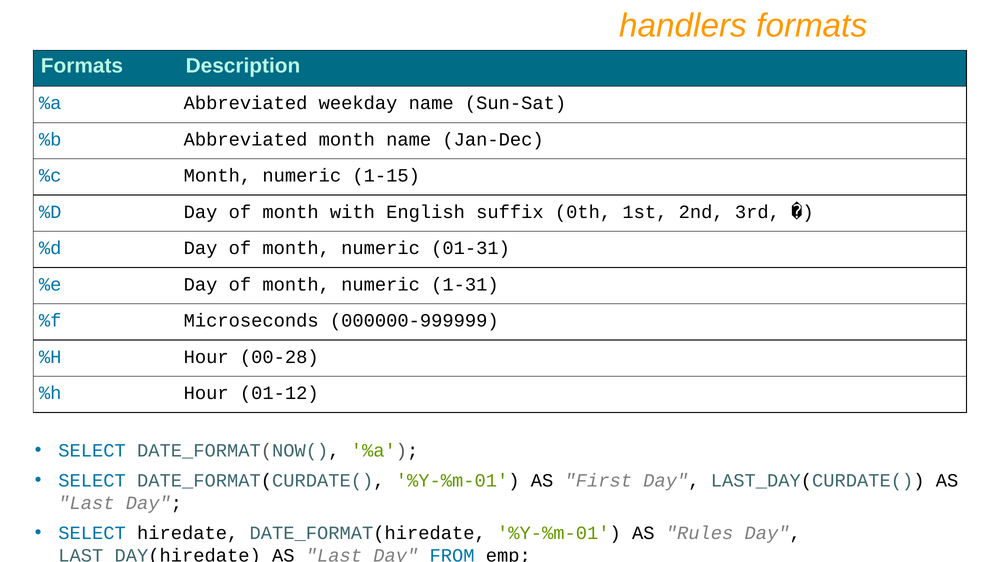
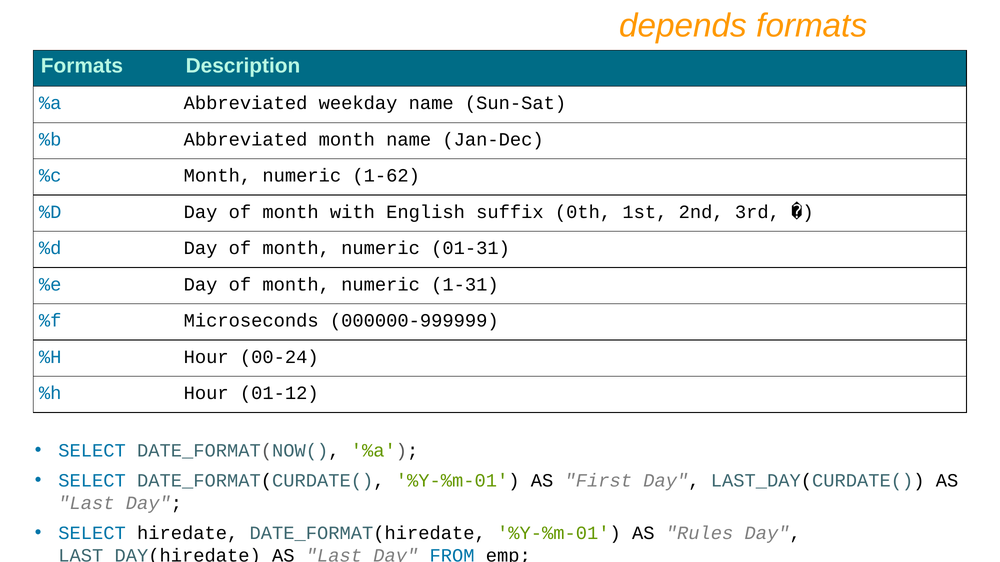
handlers: handlers -> depends
1-15: 1-15 -> 1-62
00-28: 00-28 -> 00-24
